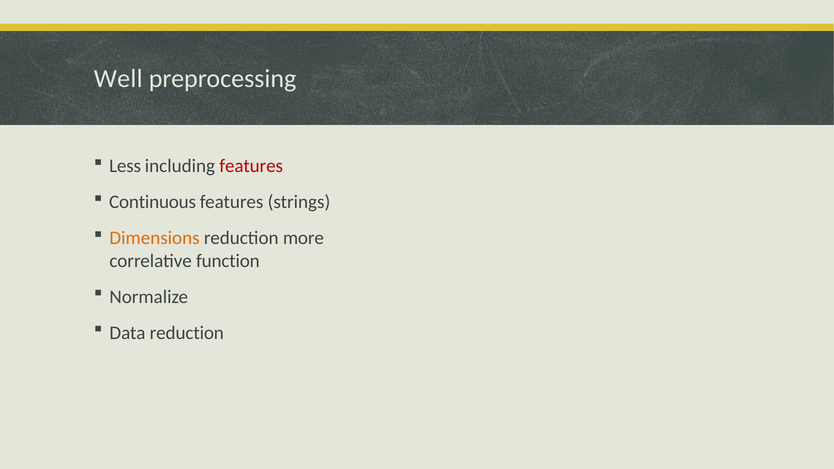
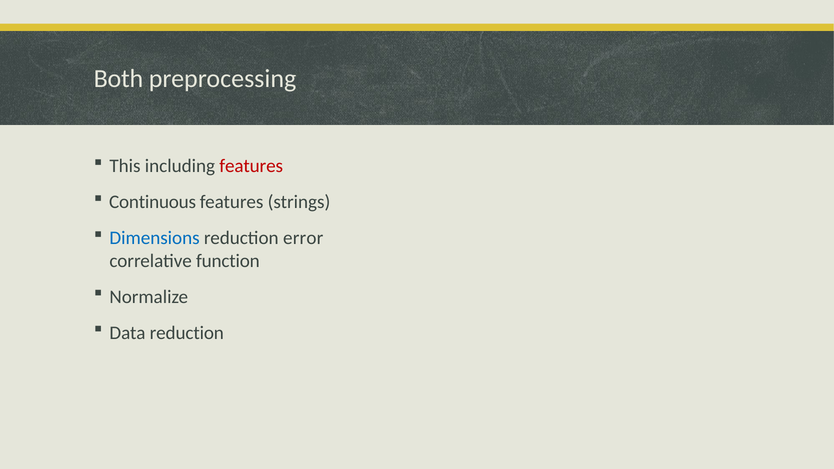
Well: Well -> Both
Less: Less -> This
Dimensions colour: orange -> blue
more: more -> error
